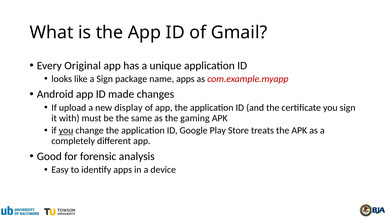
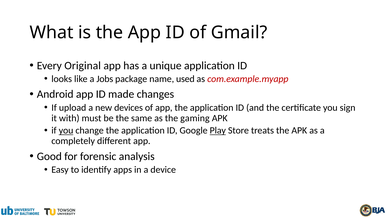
a Sign: Sign -> Jobs
name apps: apps -> used
display: display -> devices
Play underline: none -> present
